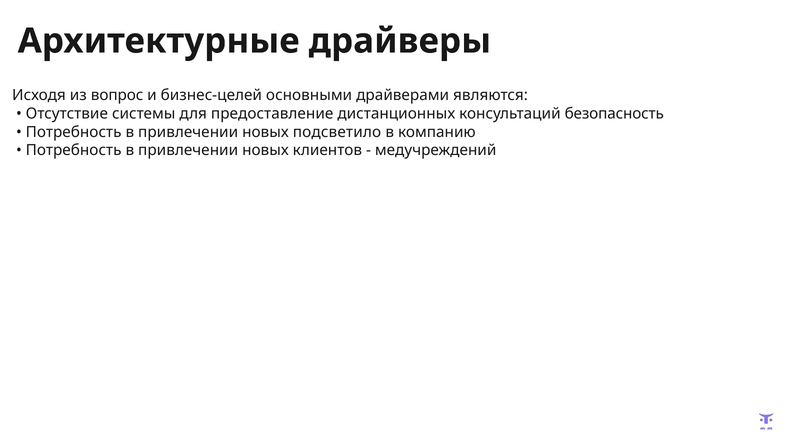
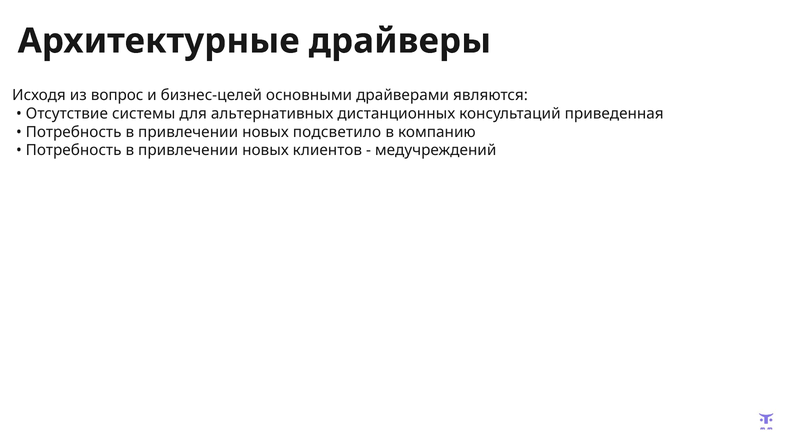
предоставление: предоставление -> альтернативных
безопасность: безопасность -> приведенная
